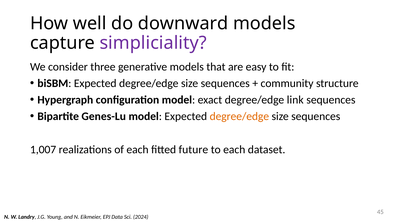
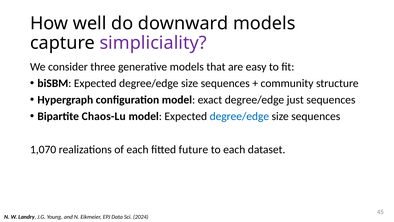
link: link -> just
Genes-Lu: Genes-Lu -> Chaos-Lu
degree/edge at (239, 116) colour: orange -> blue
1,007: 1,007 -> 1,070
